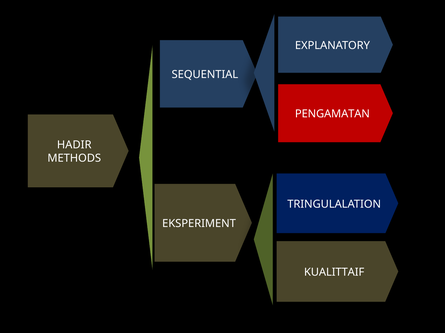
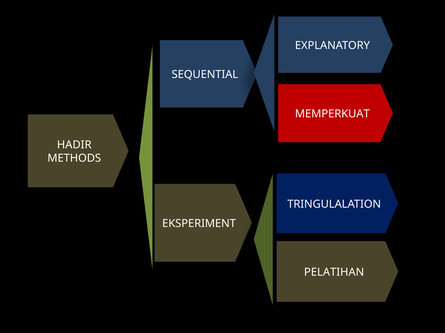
PENGAMATAN: PENGAMATAN -> MEMPERKUAT
KUALITTAIF: KUALITTAIF -> PELATIHAN
